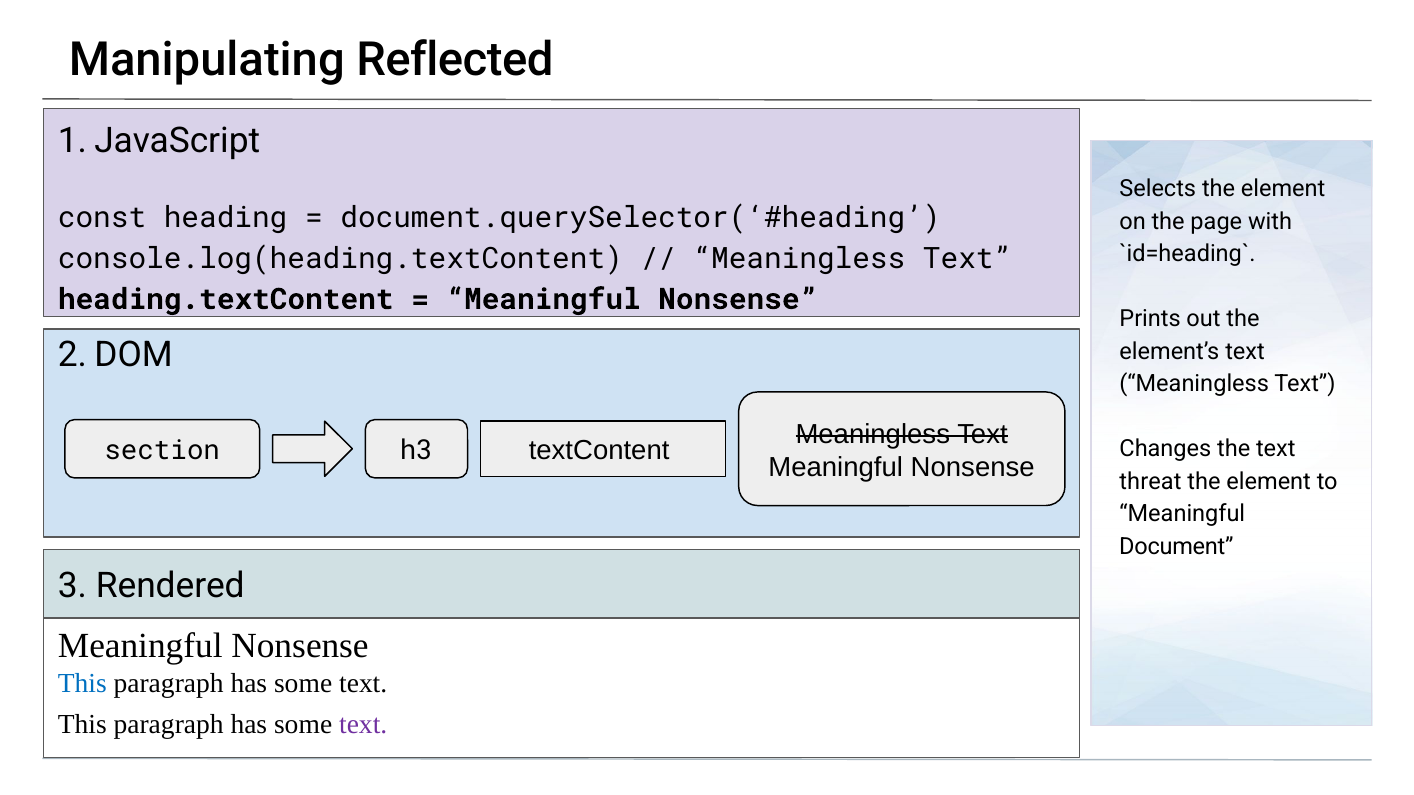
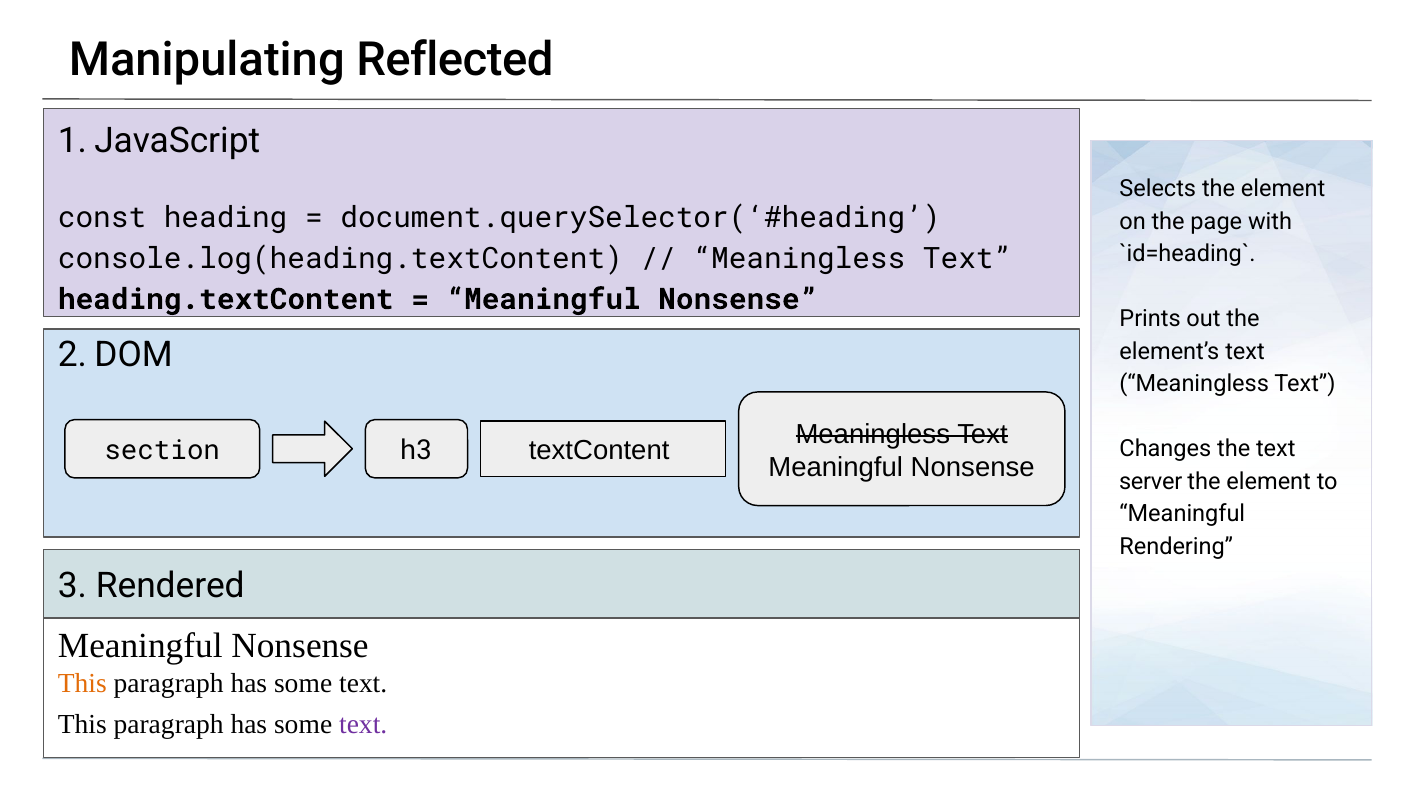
threat: threat -> server
Document: Document -> Rendering
This at (82, 683) colour: blue -> orange
